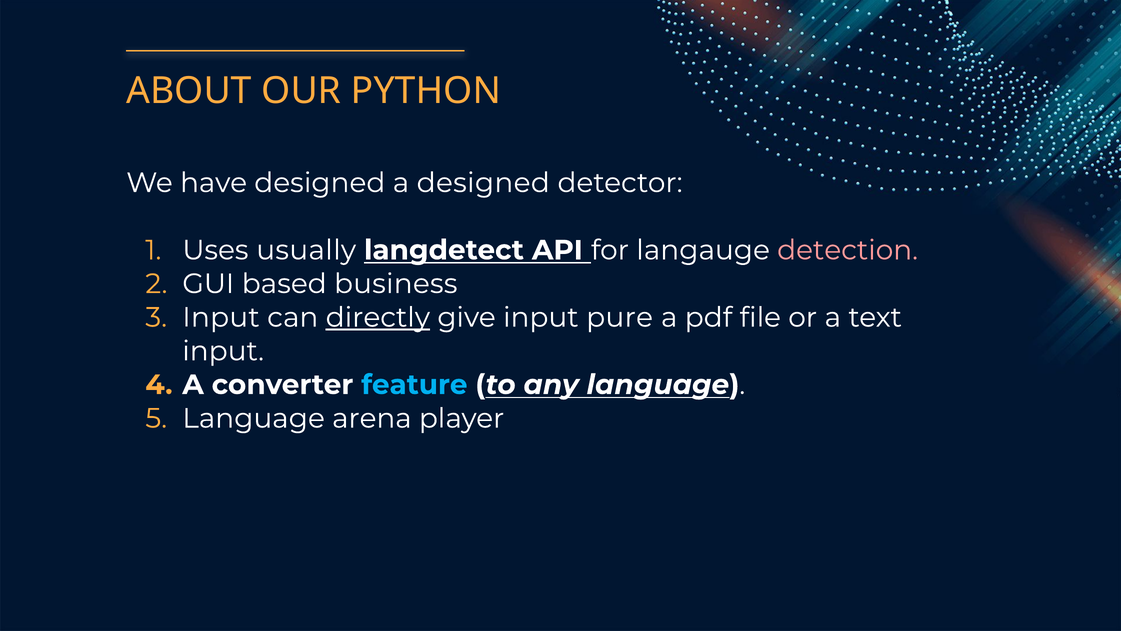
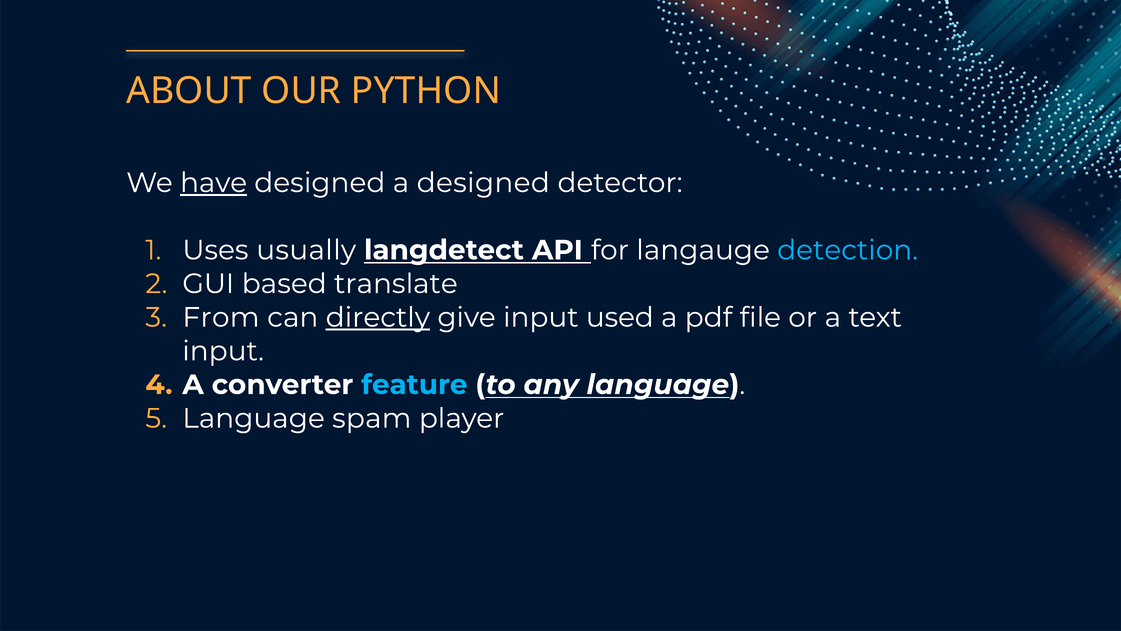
have underline: none -> present
detection colour: pink -> light blue
business: business -> translate
Input at (221, 317): Input -> From
pure: pure -> used
arena: arena -> spam
